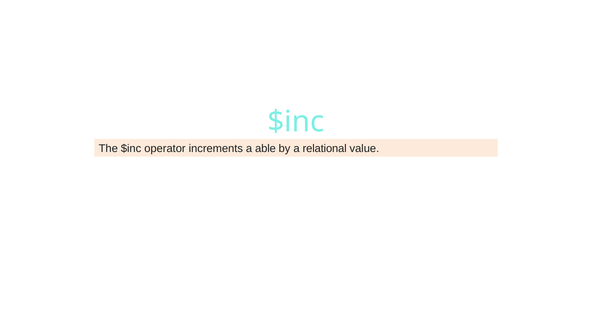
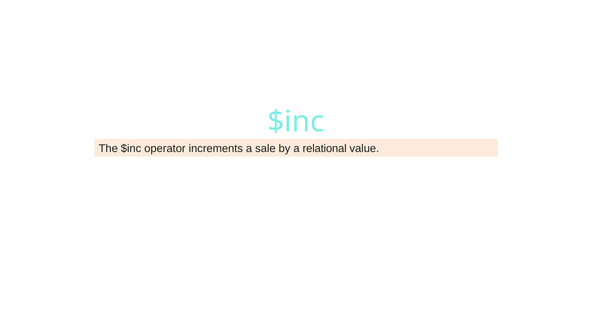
able: able -> sale
